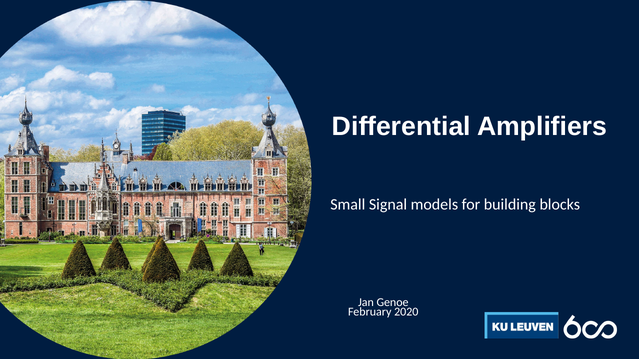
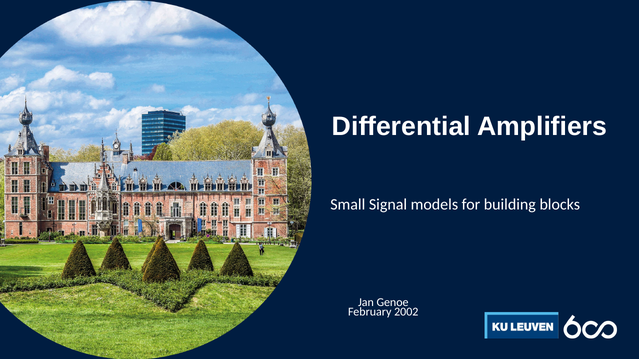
2020: 2020 -> 2002
